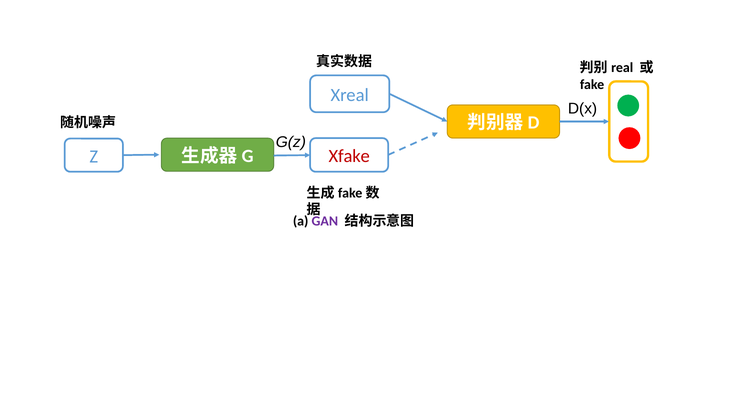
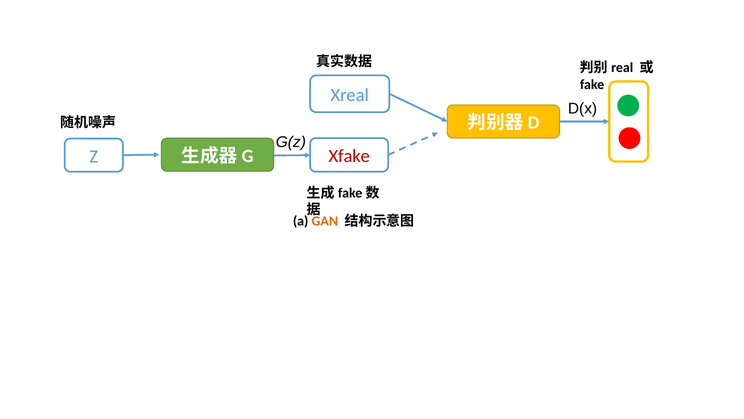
GAN colour: purple -> orange
